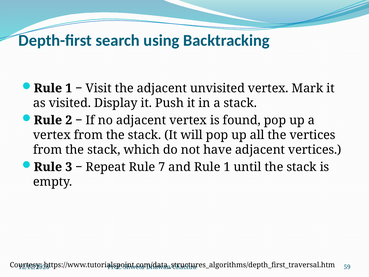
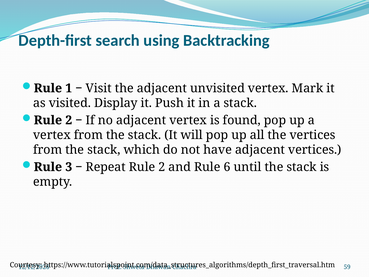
Repeat Rule 7: 7 -> 2
and Rule 1: 1 -> 6
